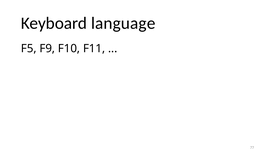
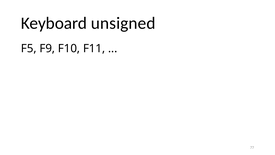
language: language -> unsigned
